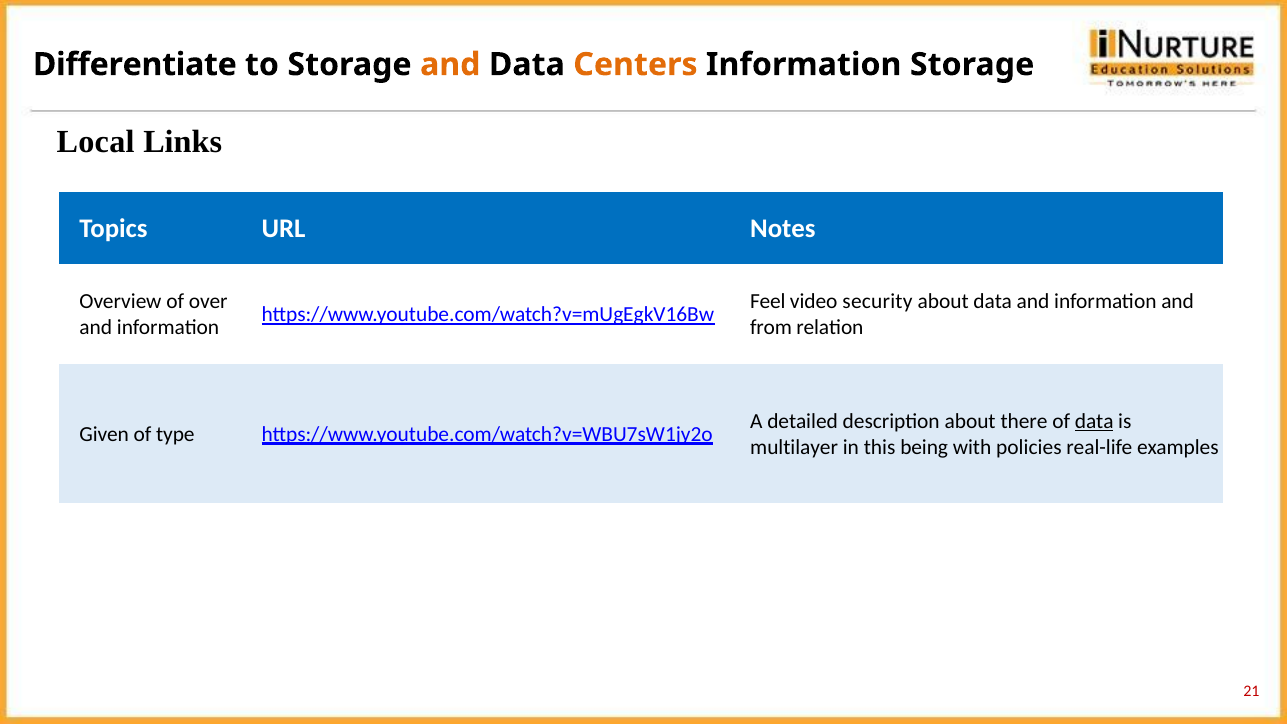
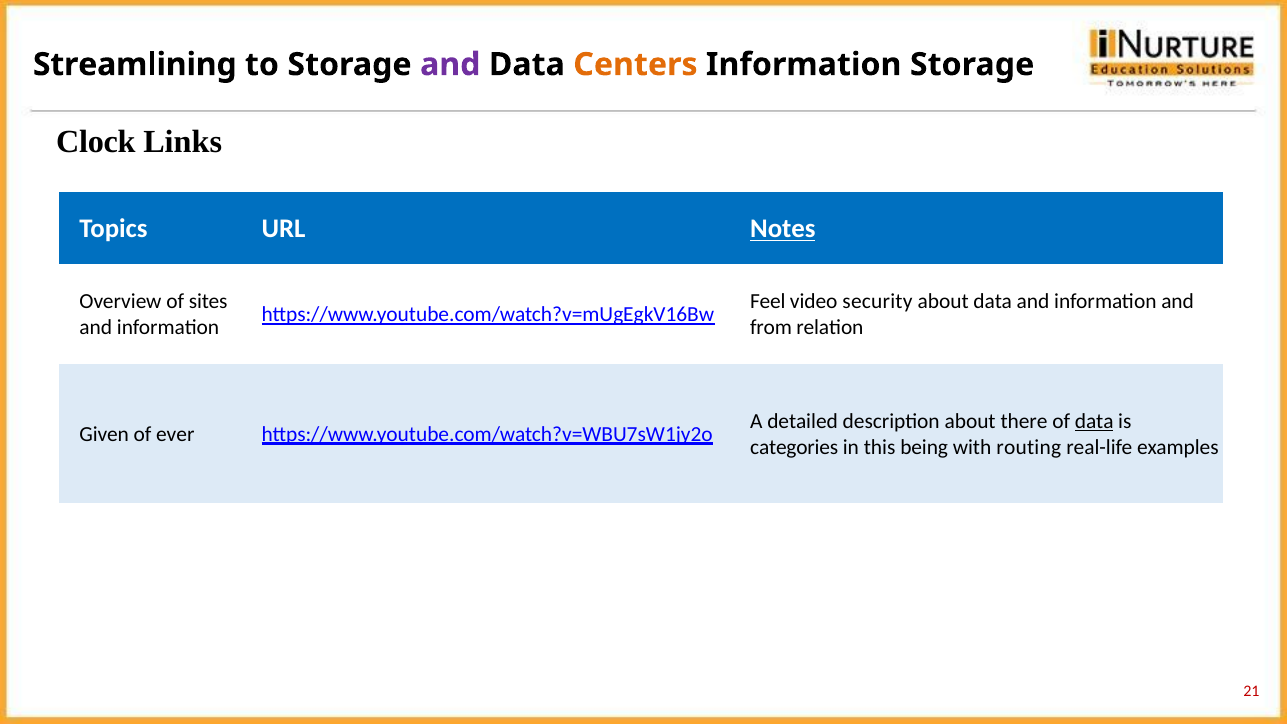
Differentiate: Differentiate -> Streamlining
and at (450, 65) colour: orange -> purple
Local: Local -> Clock
Notes underline: none -> present
over: over -> sites
type: type -> ever
multilayer: multilayer -> categories
policies: policies -> routing
